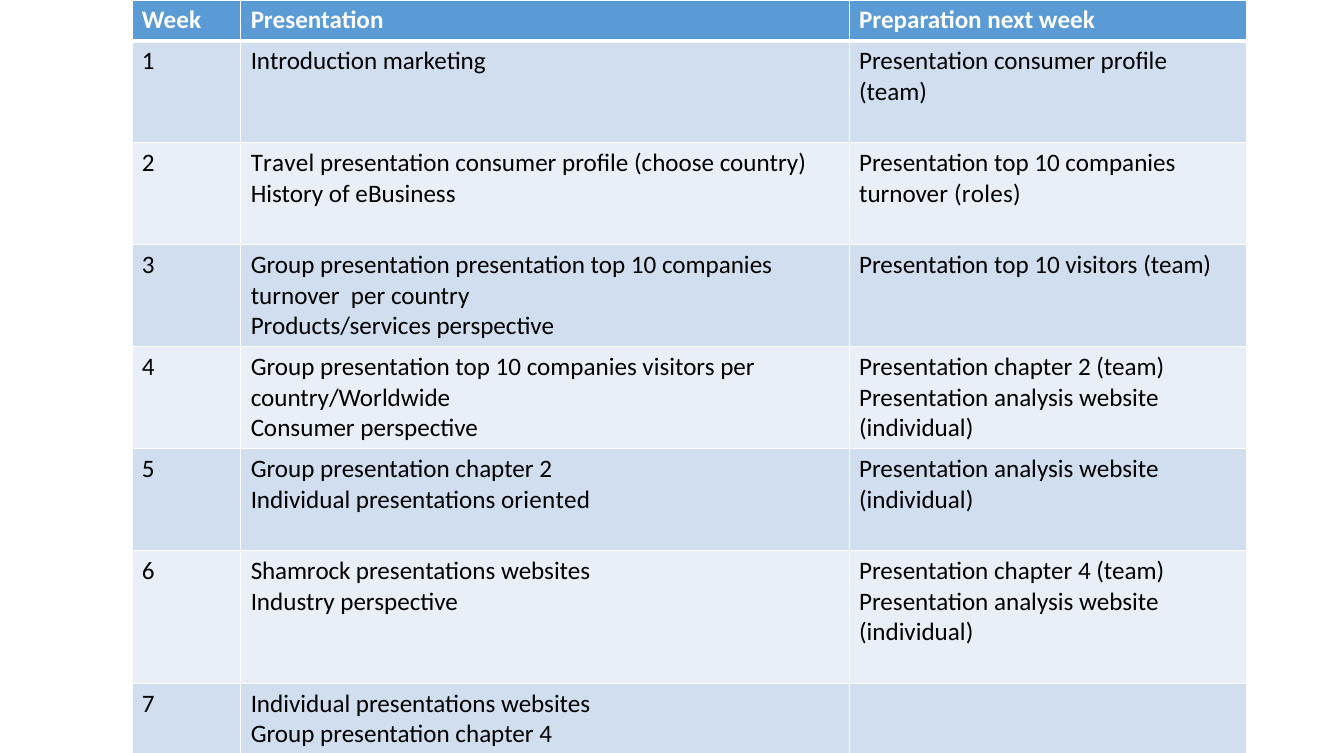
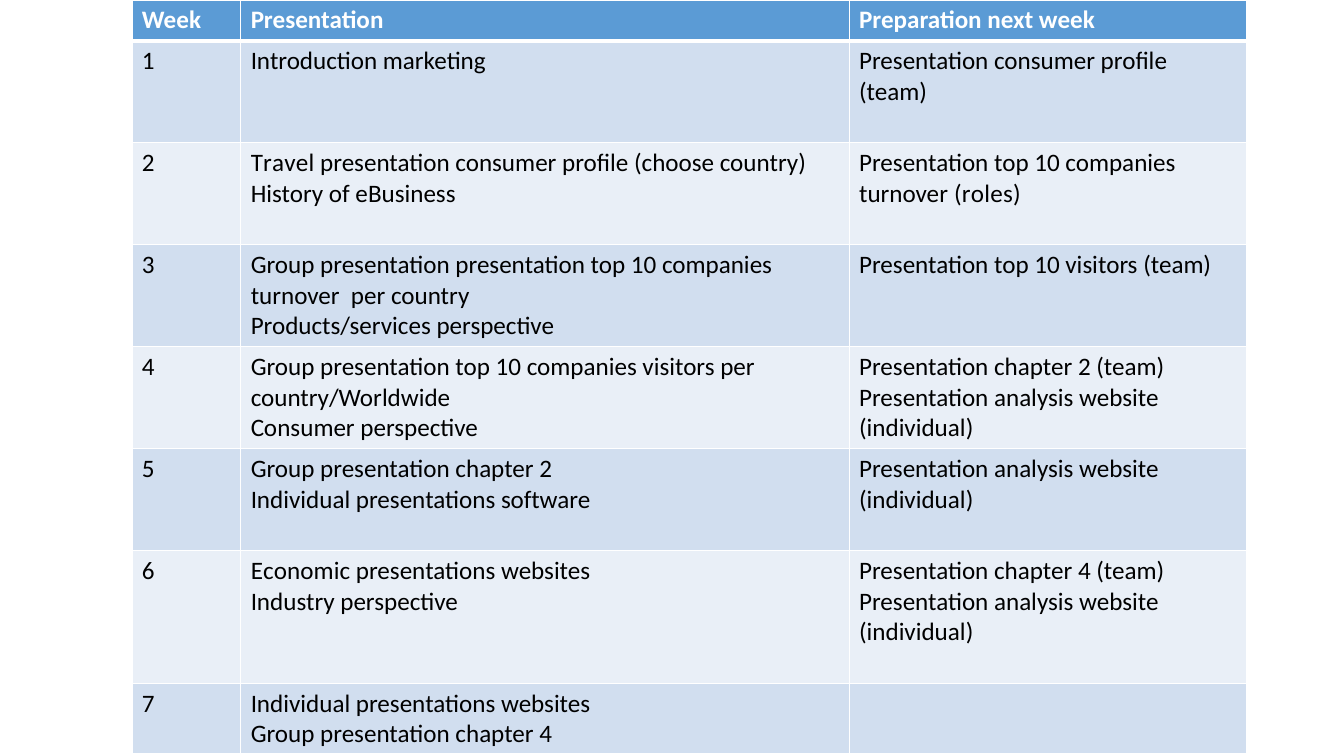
oriented: oriented -> software
Shamrock: Shamrock -> Economic
